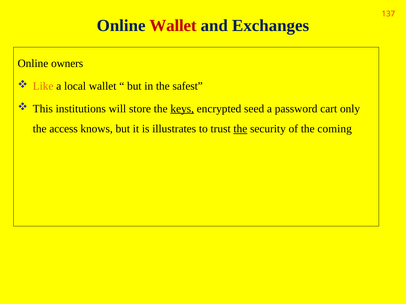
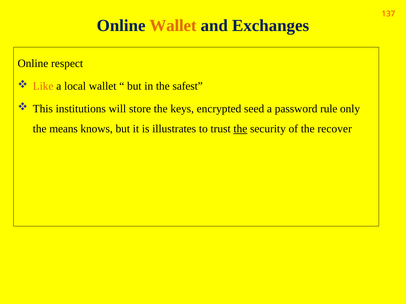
Wallet at (173, 26) colour: red -> orange
owners: owners -> respect
keys underline: present -> none
cart: cart -> rule
access: access -> means
coming: coming -> recover
